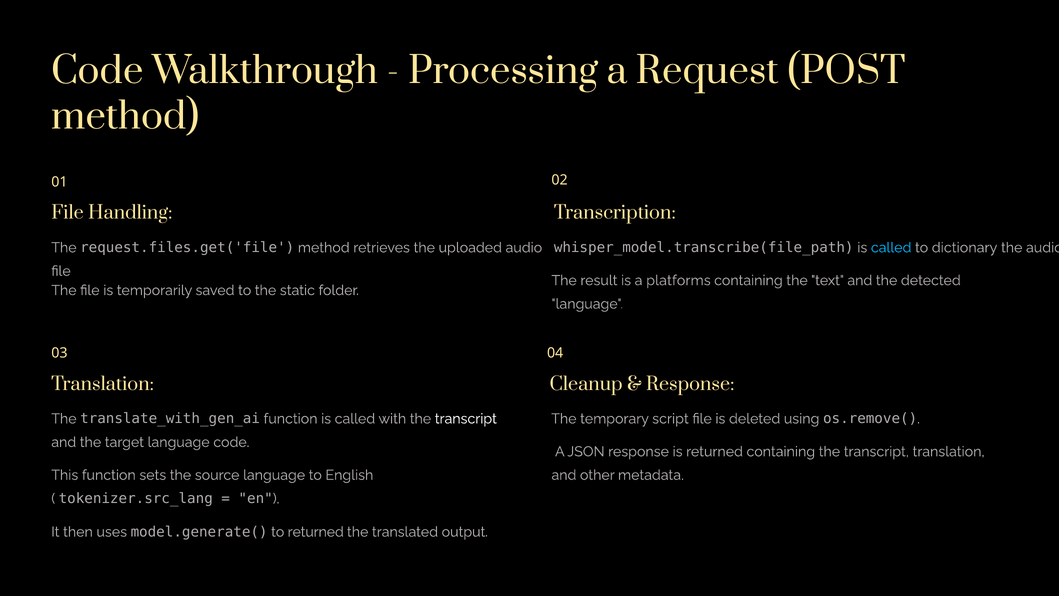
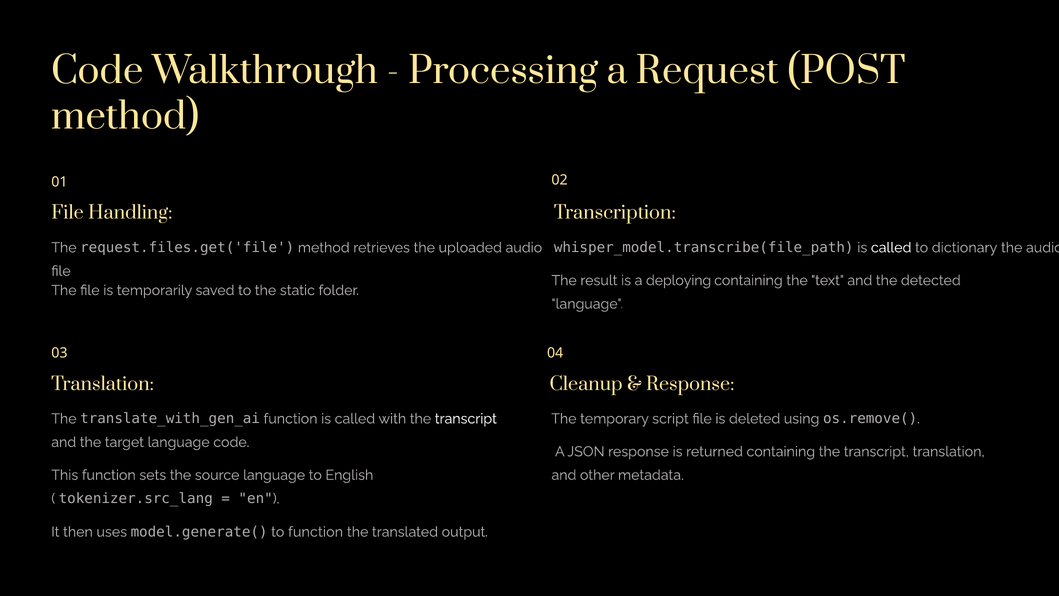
called at (891, 247) colour: light blue -> white
platforms: platforms -> deploying
to returned: returned -> function
